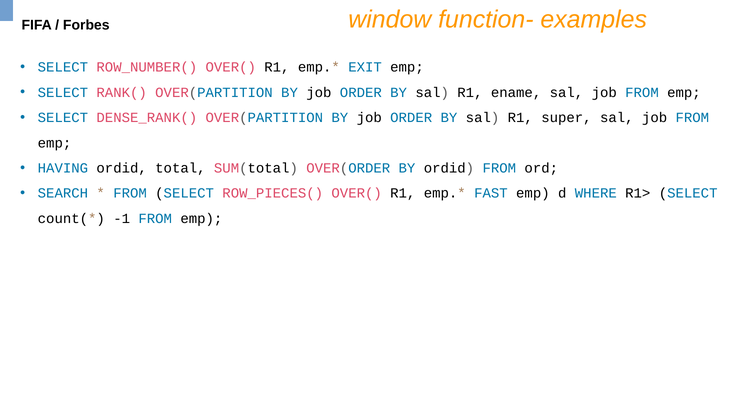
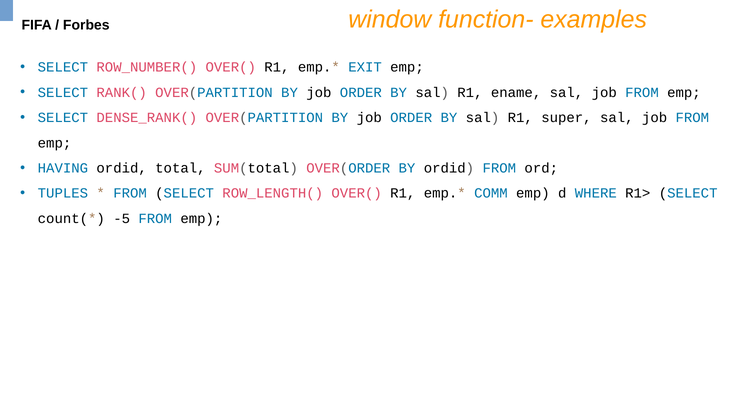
SEARCH: SEARCH -> TUPLES
ROW_PIECES(: ROW_PIECES( -> ROW_LENGTH(
FAST: FAST -> COMM
-1: -1 -> -5
